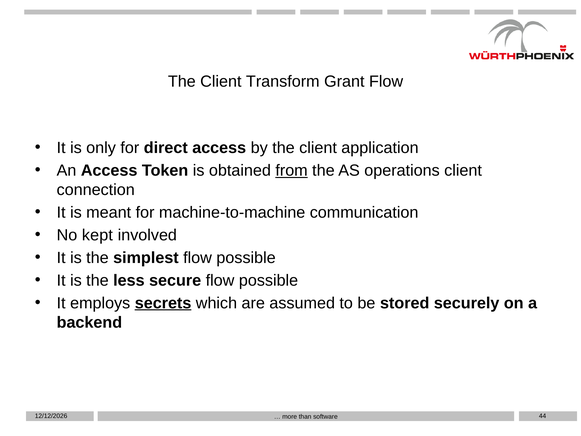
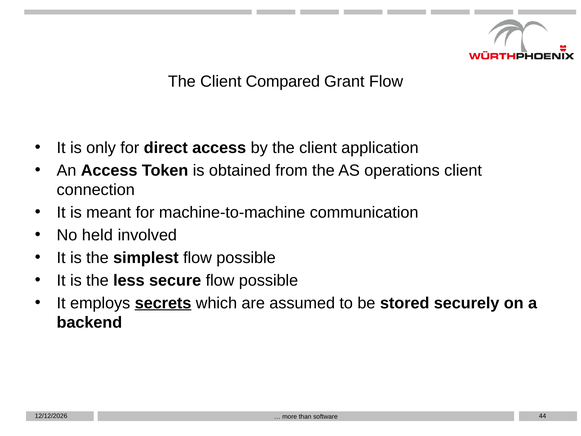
Transform: Transform -> Compared
from underline: present -> none
kept: kept -> held
